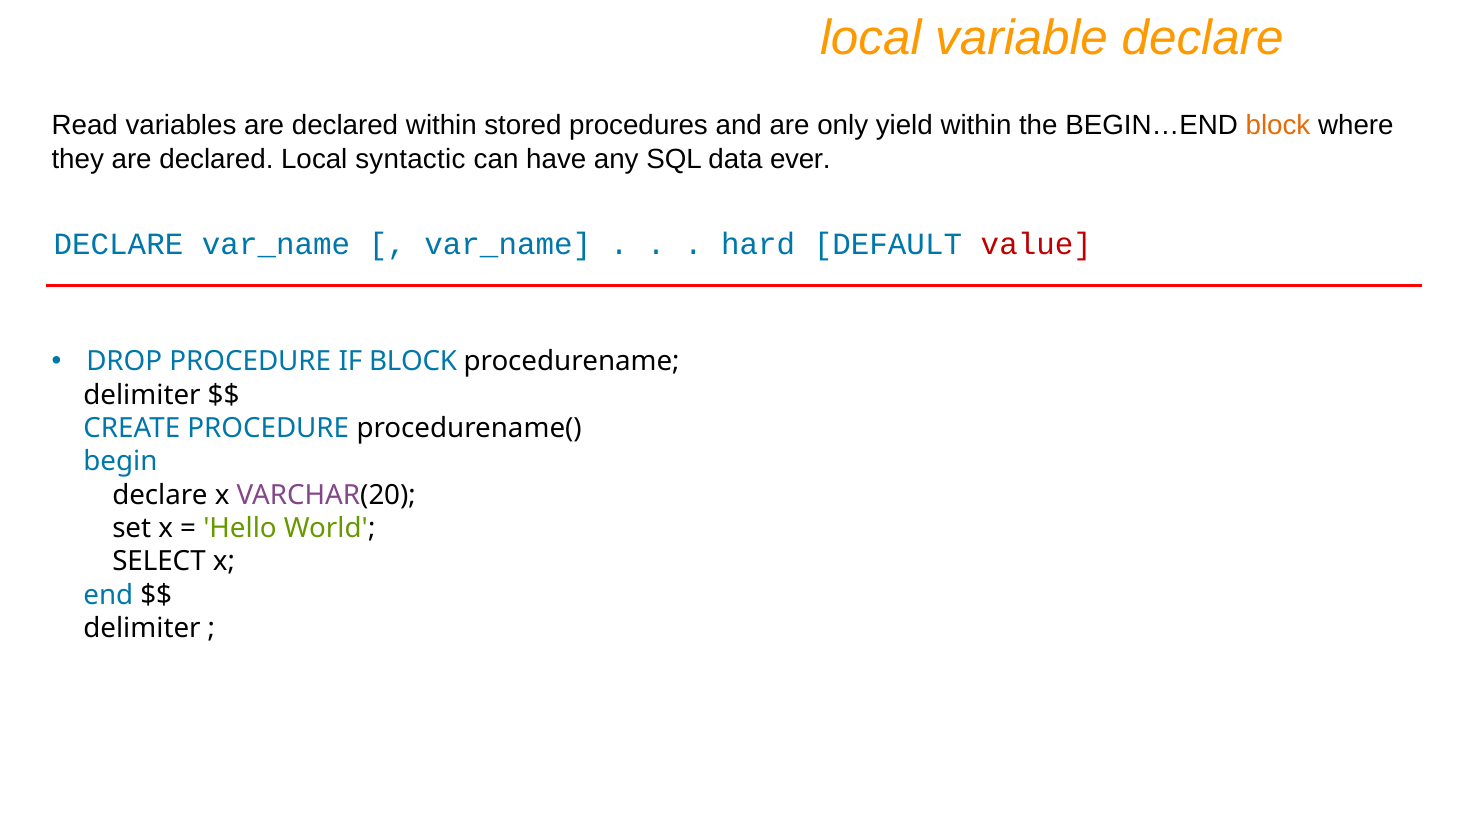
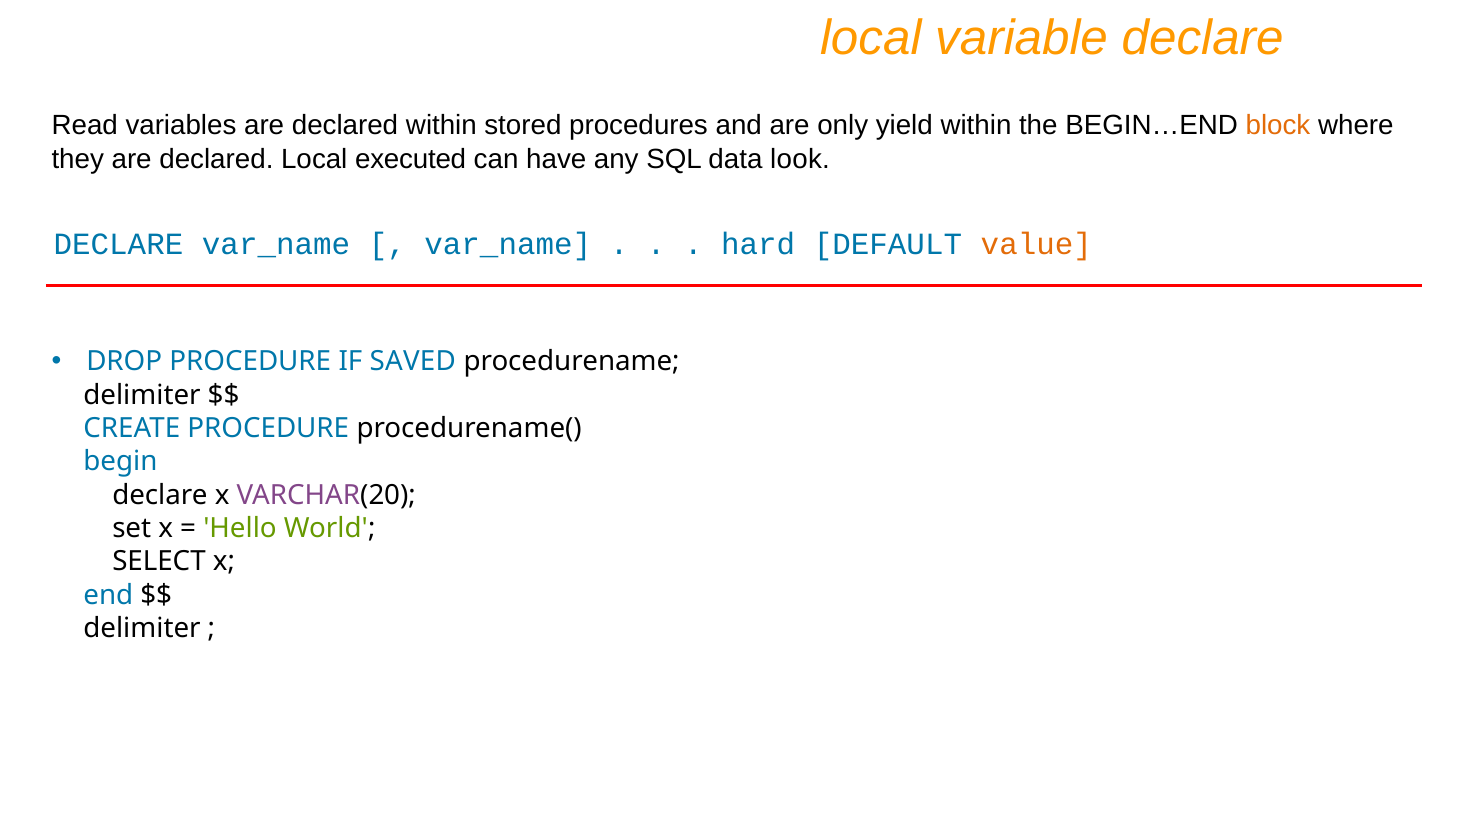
syntactic: syntactic -> executed
ever: ever -> look
value colour: red -> orange
IF BLOCK: BLOCK -> SAVED
